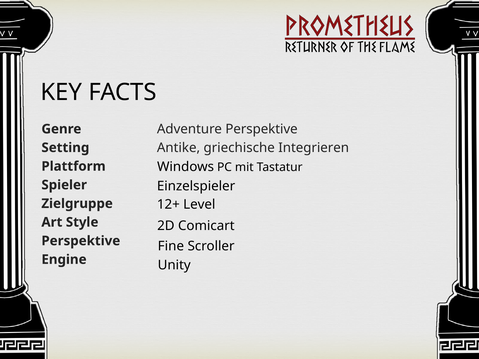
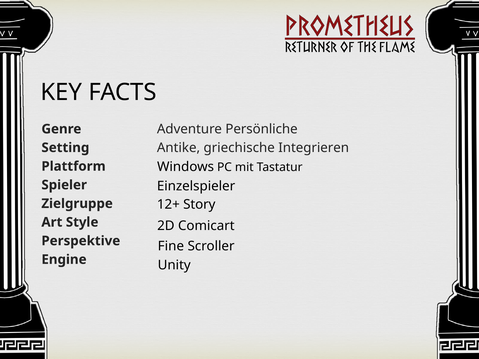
Adventure Perspektive: Perspektive -> Persönliche
Level: Level -> Story
